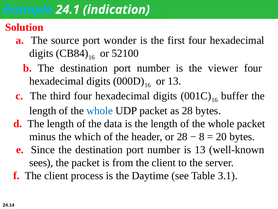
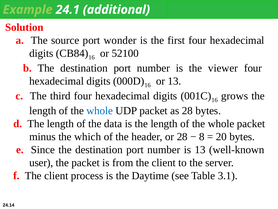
Example colour: light blue -> light green
indication: indication -> additional
buffer: buffer -> grows
sees: sees -> user
